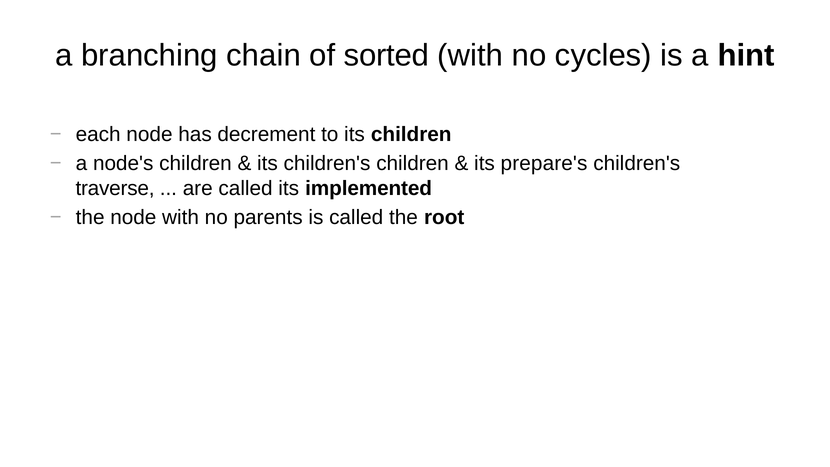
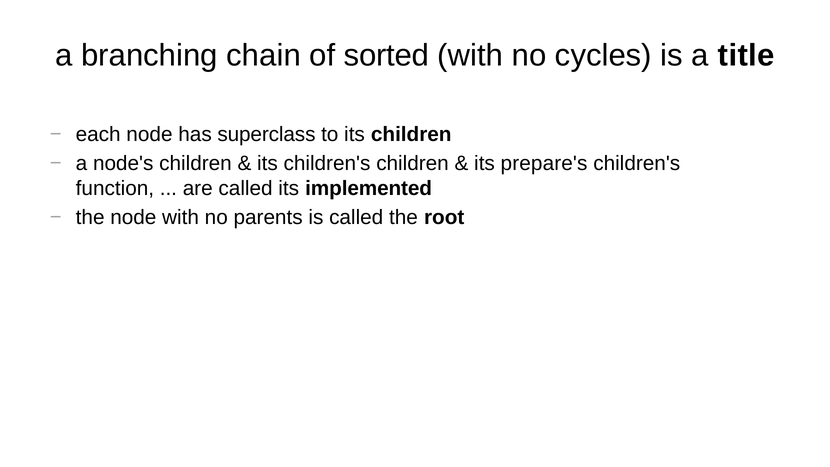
hint: hint -> title
decrement: decrement -> superclass
traverse: traverse -> function
